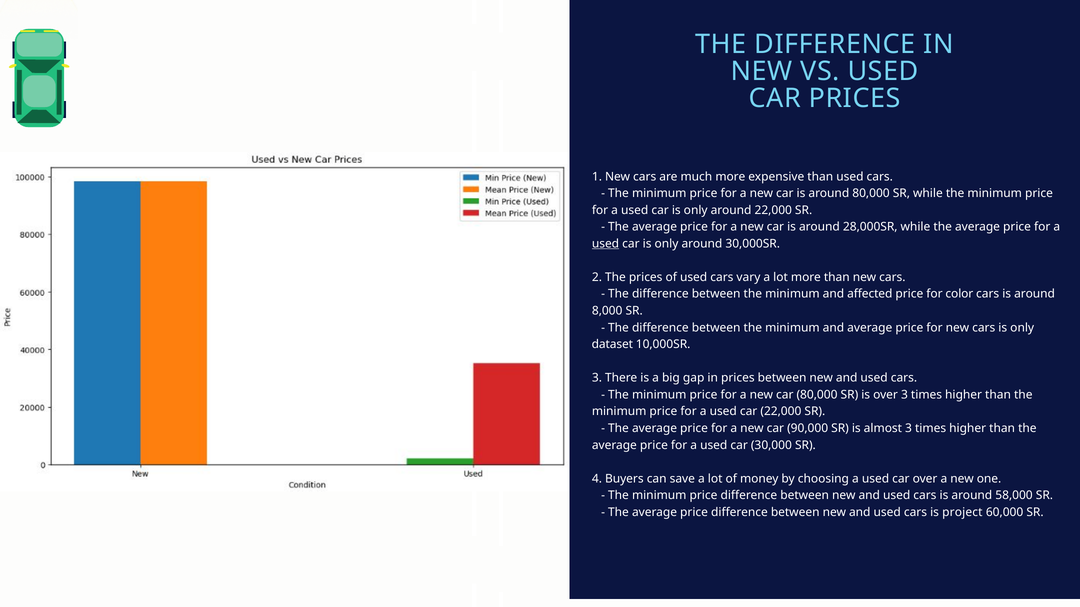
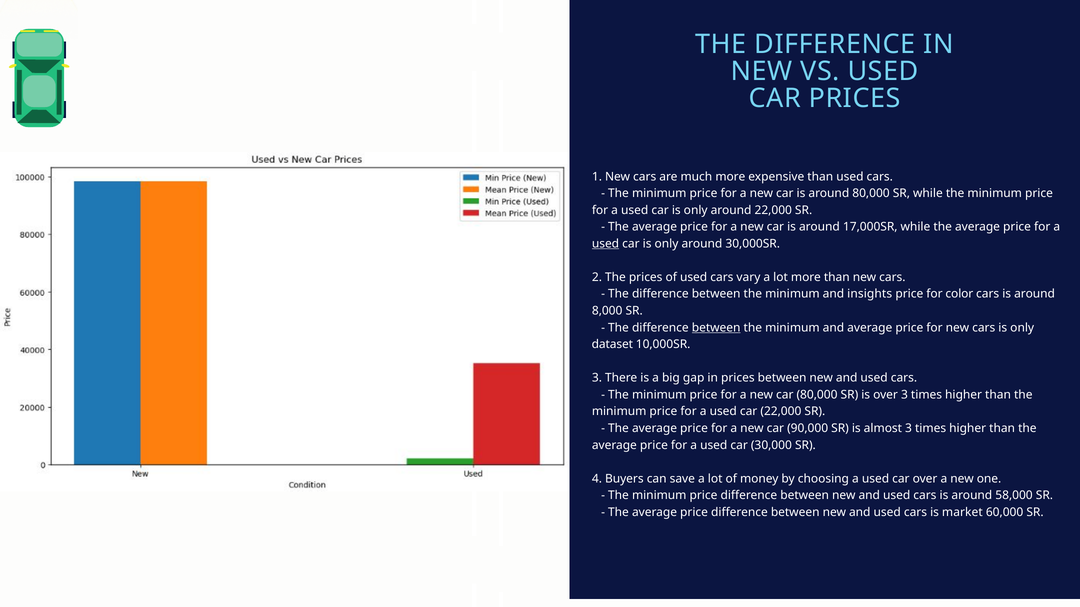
28,000SR: 28,000SR -> 17,000SR
affected: affected -> insights
between at (716, 328) underline: none -> present
project: project -> market
